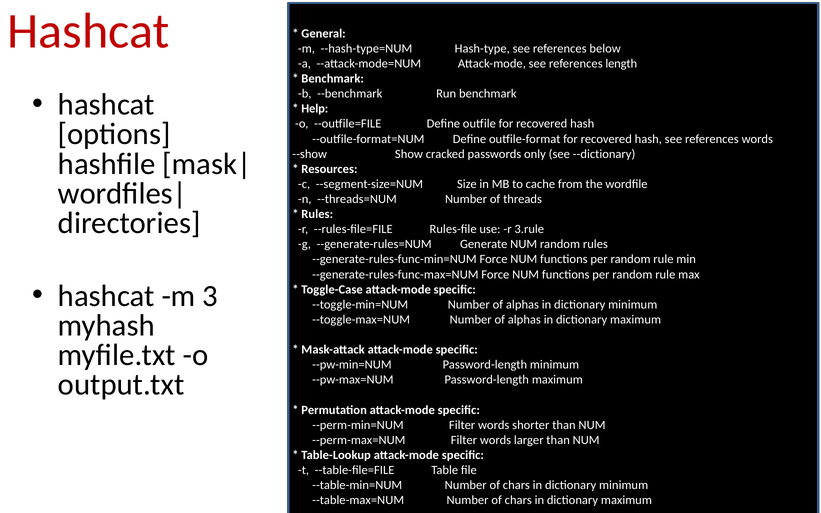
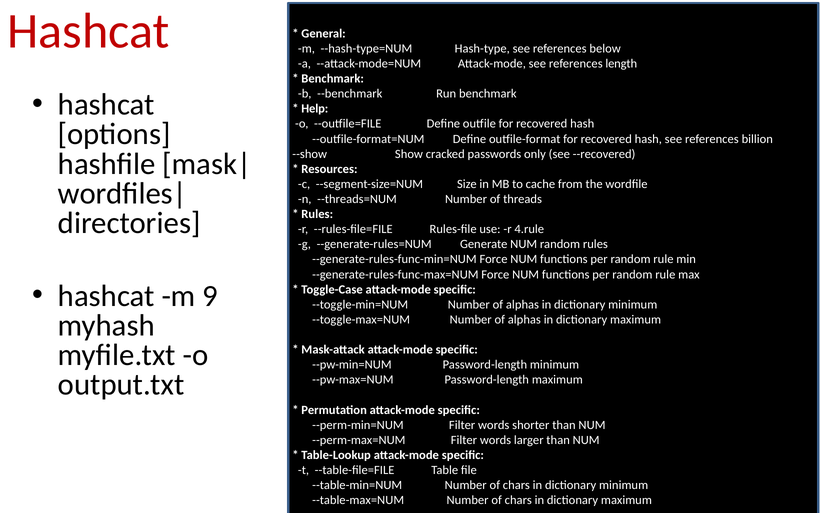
references words: words -> billion
--dictionary: --dictionary -> --recovered
3.rule: 3.rule -> 4.rule
3: 3 -> 9
